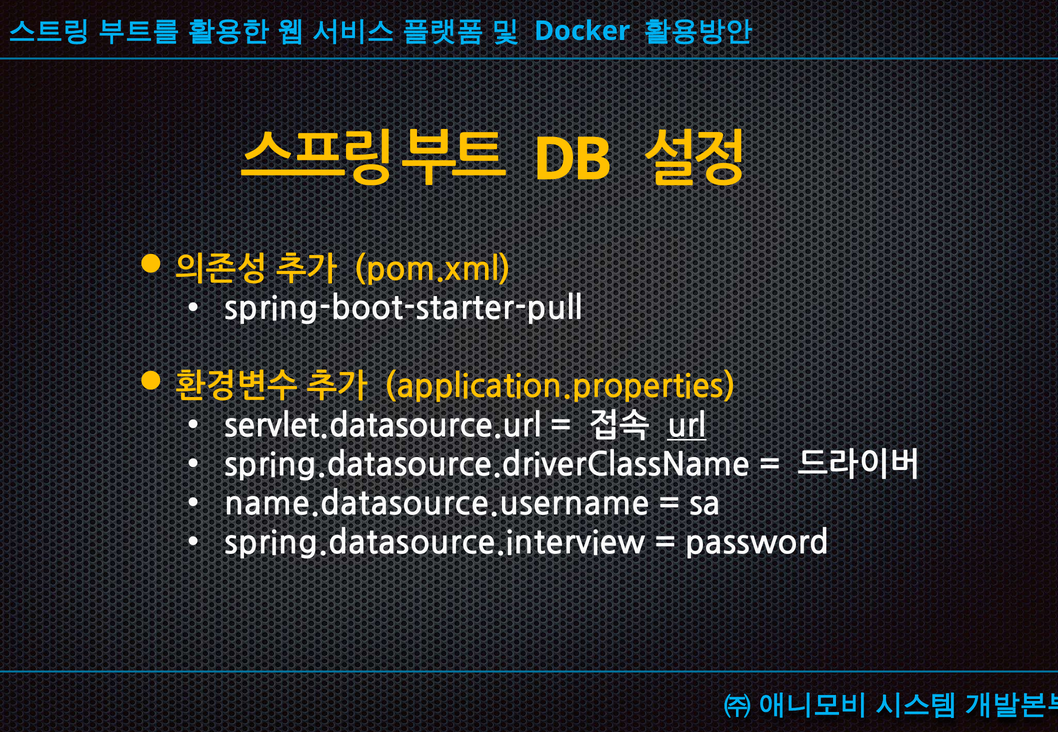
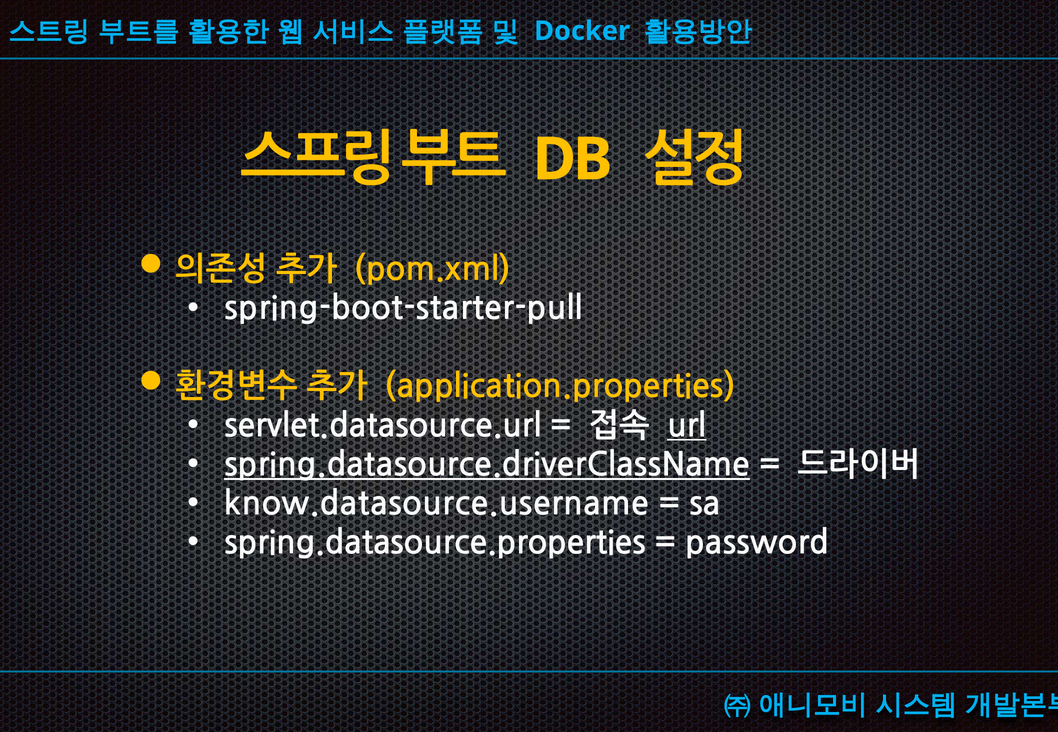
spring.datasource.driverClassName underline: none -> present
name.datasource.username: name.datasource.username -> know.datasource.username
spring.datasource.interview: spring.datasource.interview -> spring.datasource.properties
